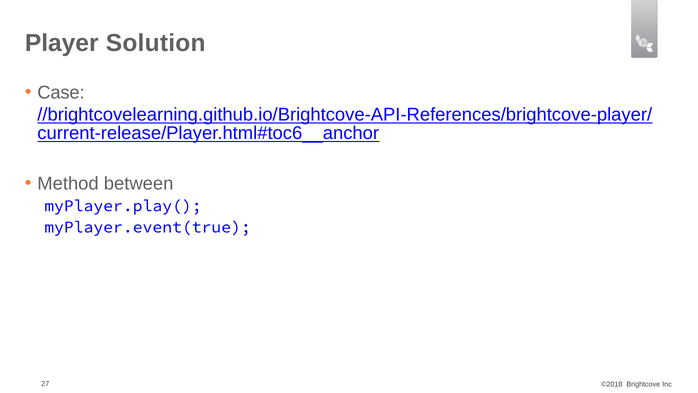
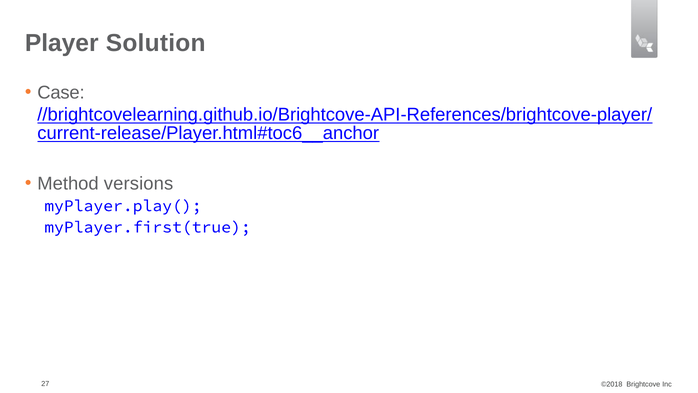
between: between -> versions
myPlayer.event(true: myPlayer.event(true -> myPlayer.first(true
